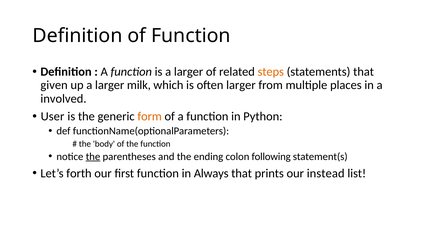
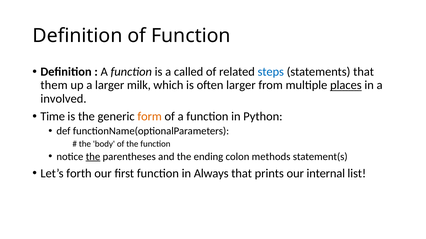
is a larger: larger -> called
steps colour: orange -> blue
given: given -> them
places underline: none -> present
User: User -> Time
following: following -> methods
instead: instead -> internal
